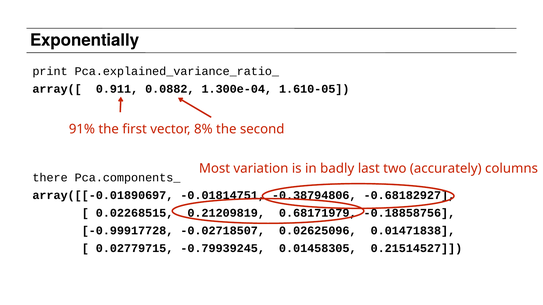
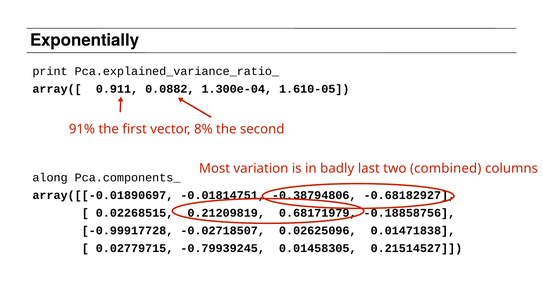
accurately: accurately -> combined
there: there -> along
